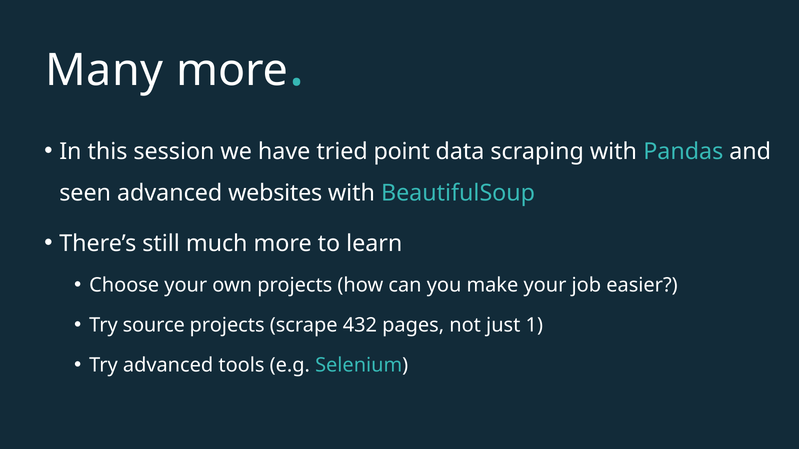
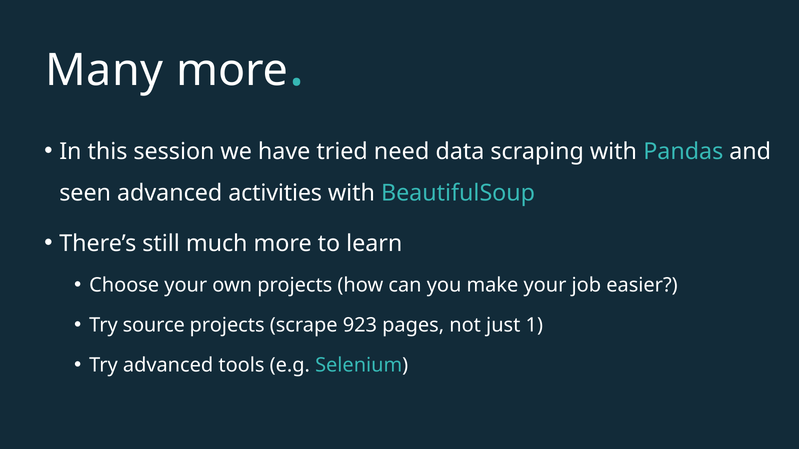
point: point -> need
websites: websites -> activities
432: 432 -> 923
